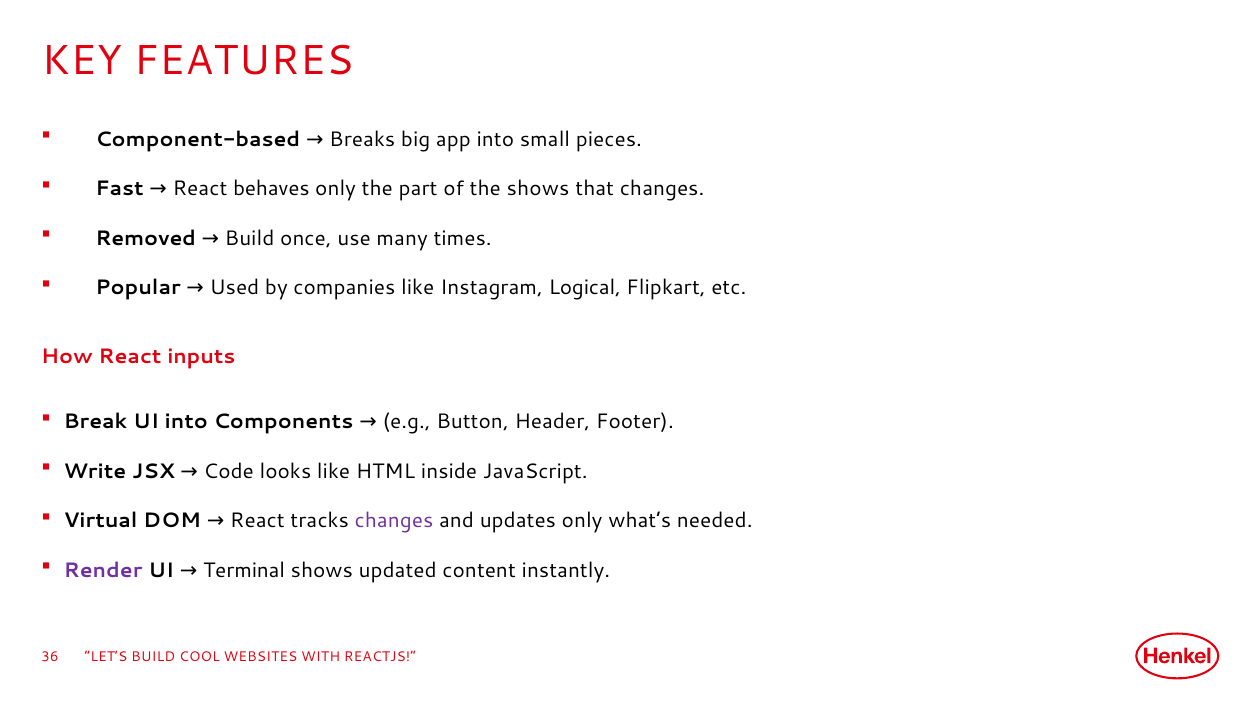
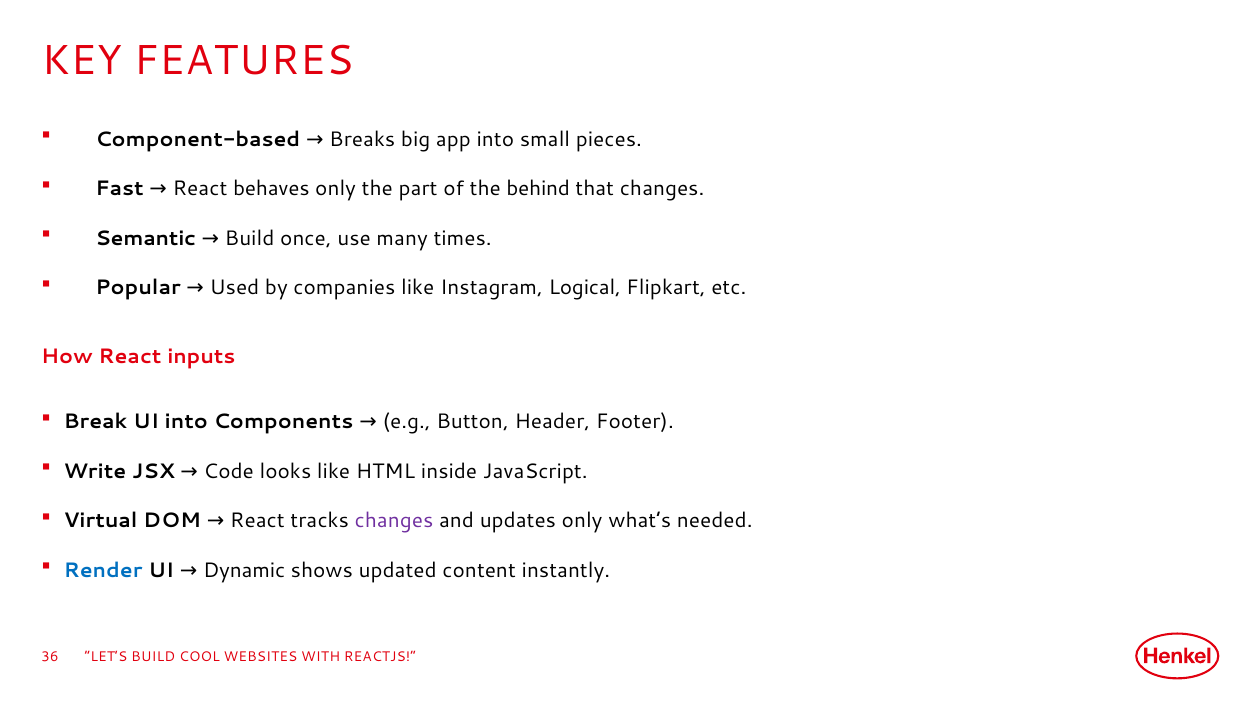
the shows: shows -> behind
Removed: Removed -> Semantic
Render colour: purple -> blue
Terminal: Terminal -> Dynamic
